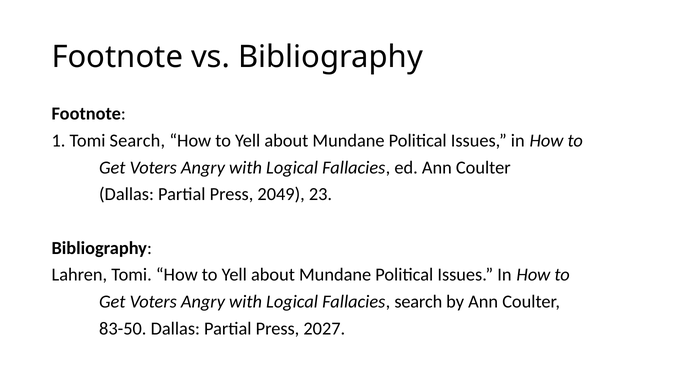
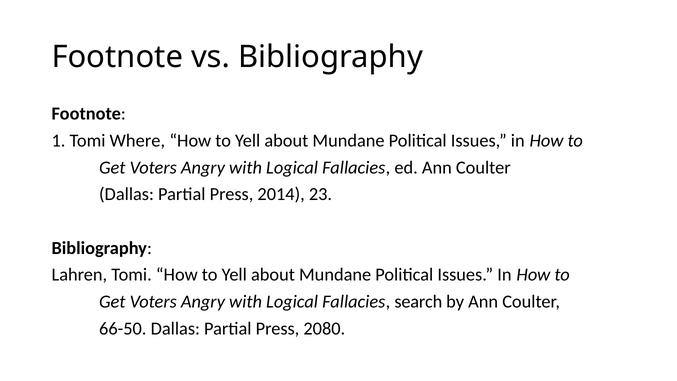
Tomi Search: Search -> Where
2049: 2049 -> 2014
83-50: 83-50 -> 66-50
2027: 2027 -> 2080
